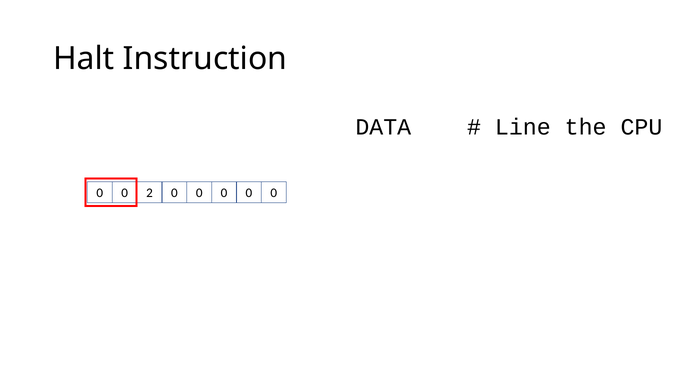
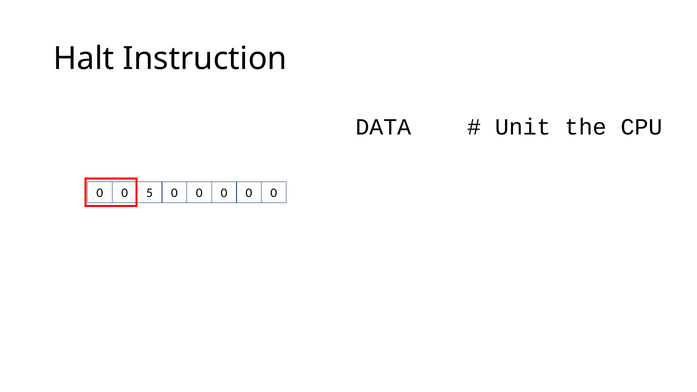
Line: Line -> Unit
2: 2 -> 5
